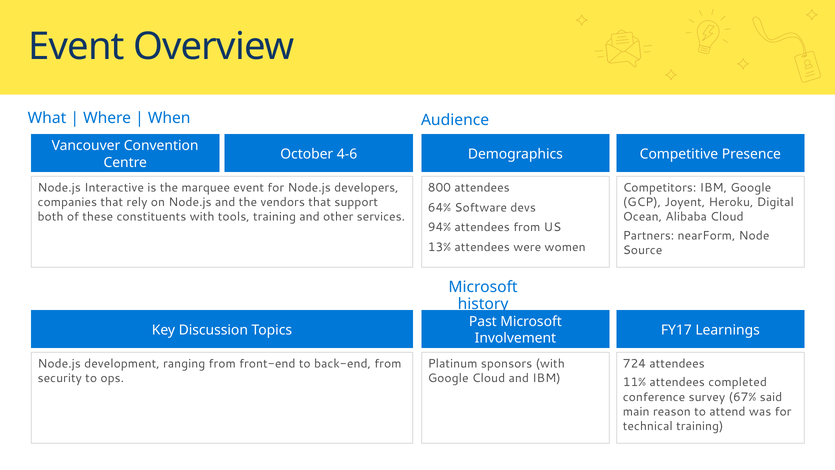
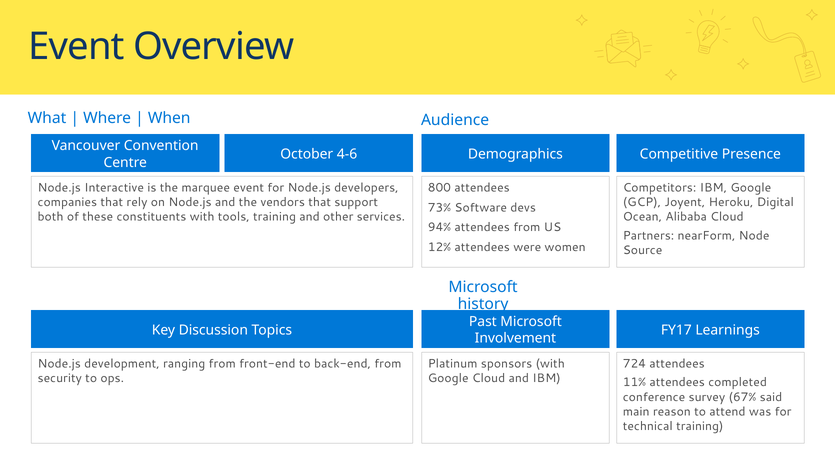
64%: 64% -> 73%
13%: 13% -> 12%
